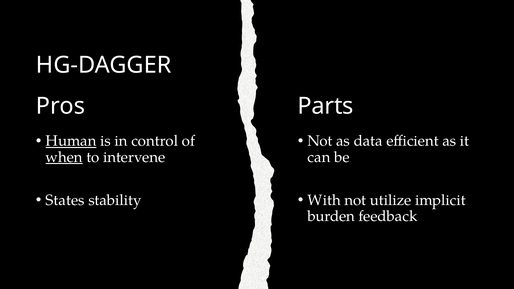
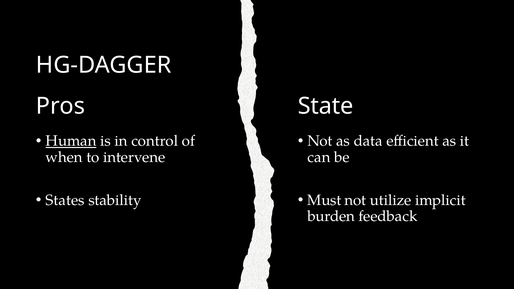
Parts: Parts -> State
when underline: present -> none
With: With -> Must
